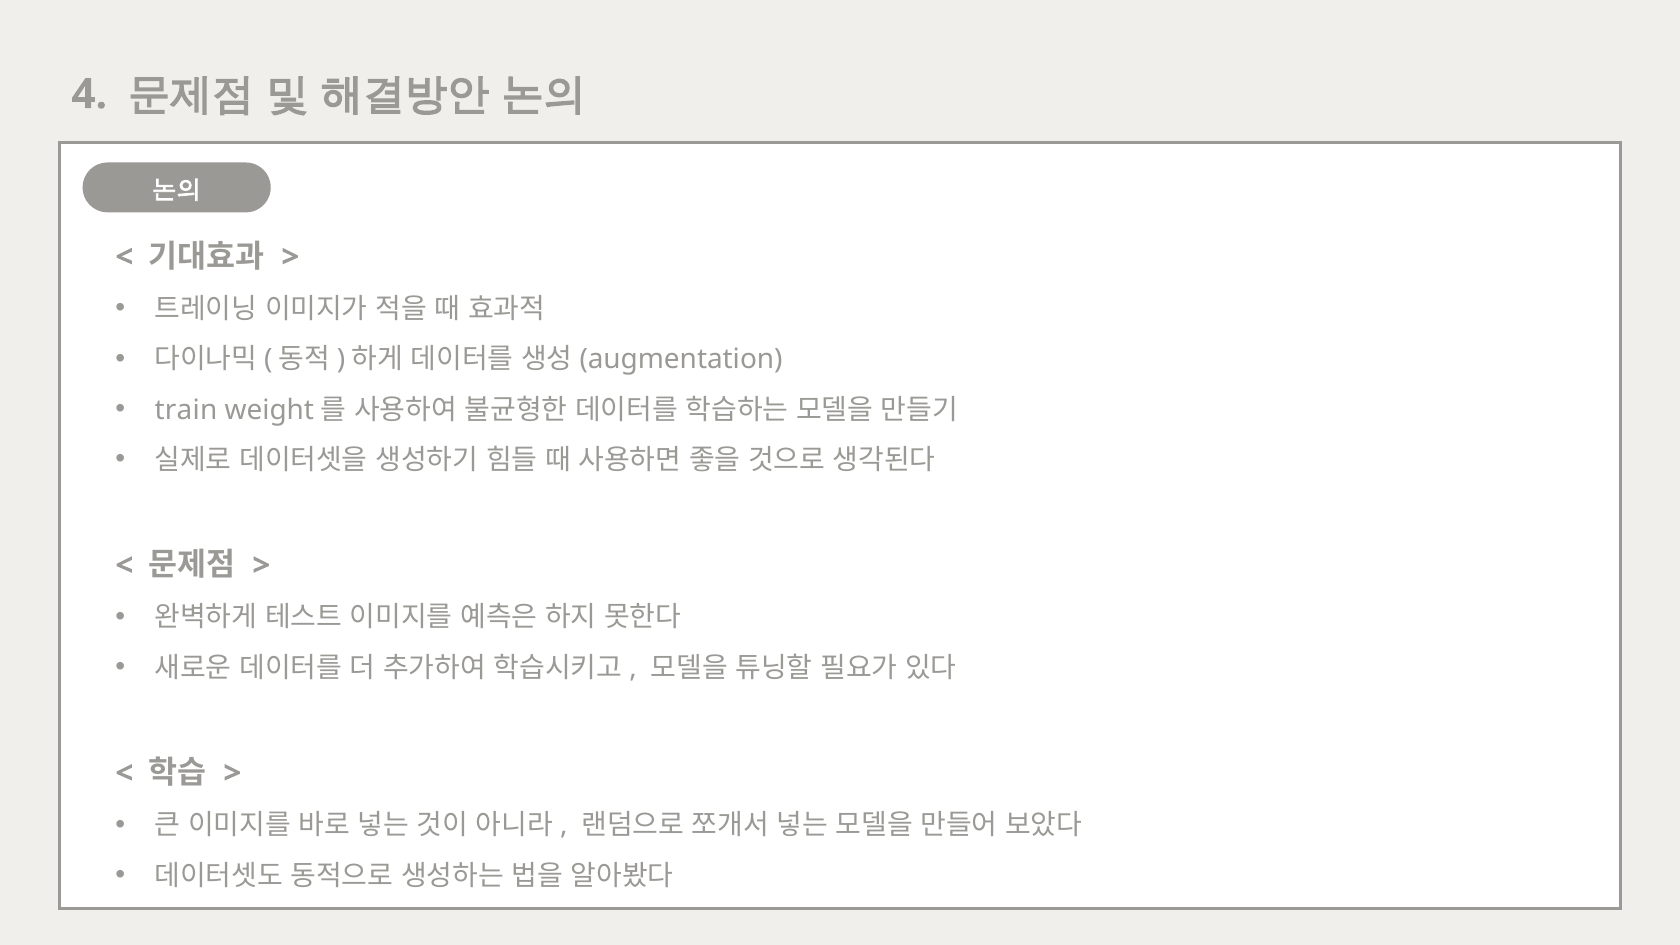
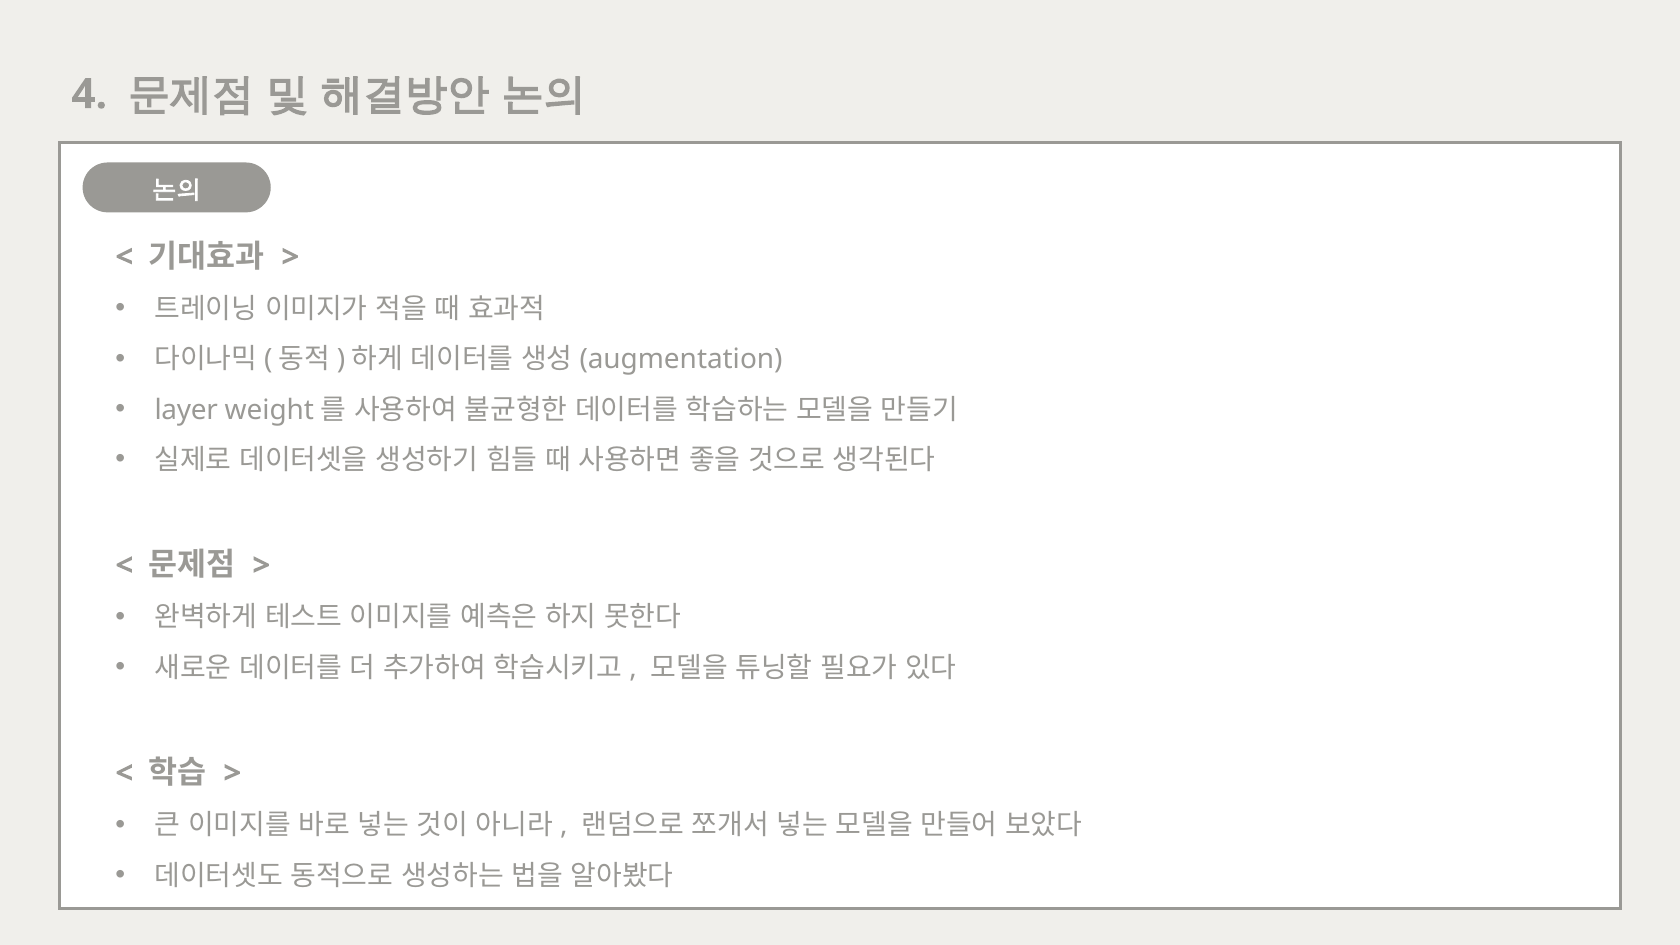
train: train -> layer
